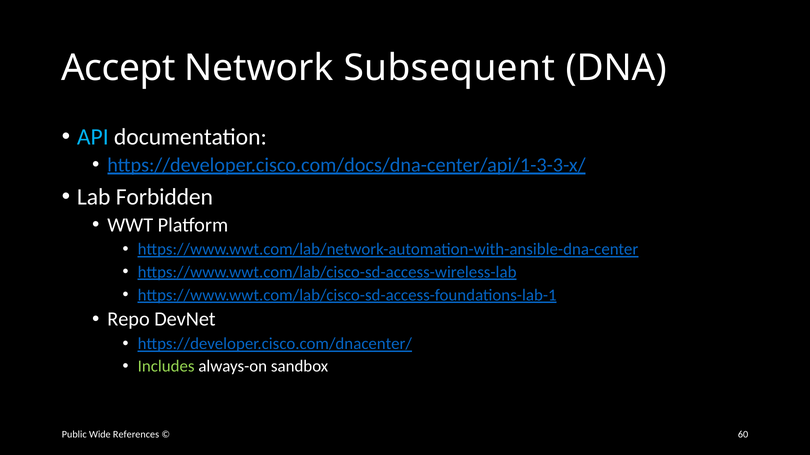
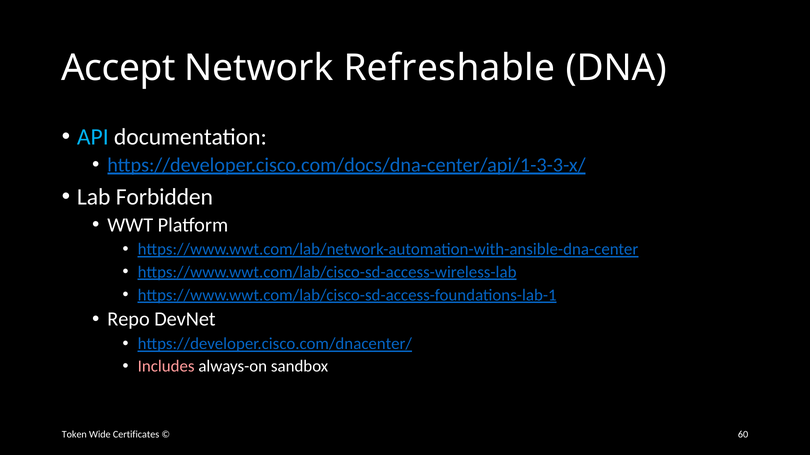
Subsequent: Subsequent -> Refreshable
Includes colour: light green -> pink
Public: Public -> Token
References: References -> Certificates
